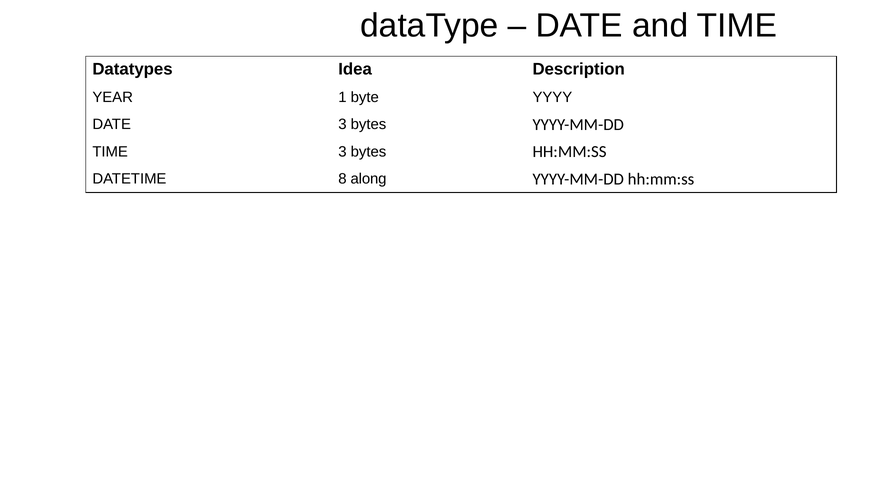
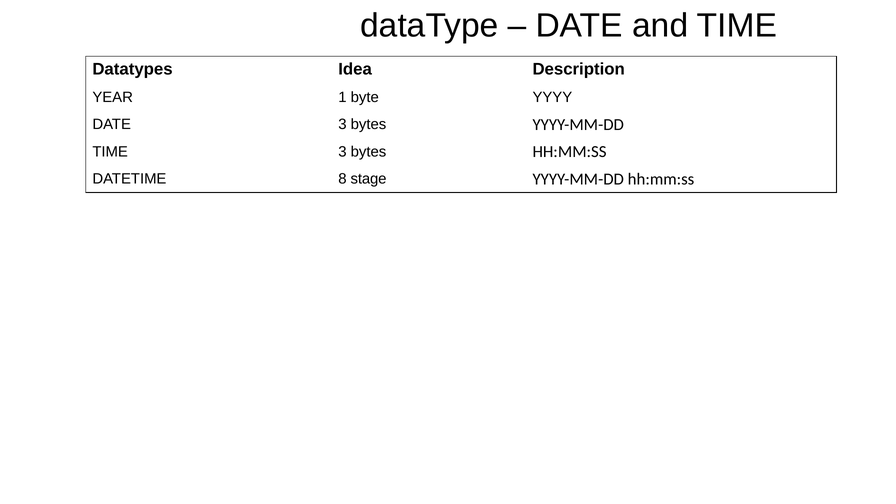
along: along -> stage
